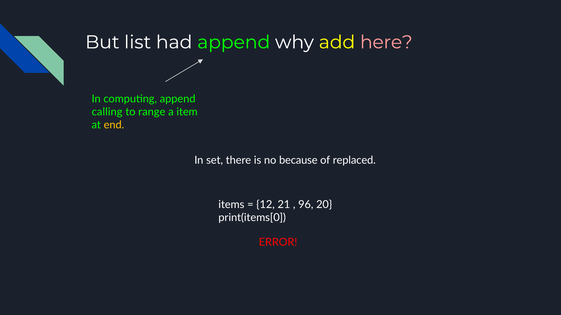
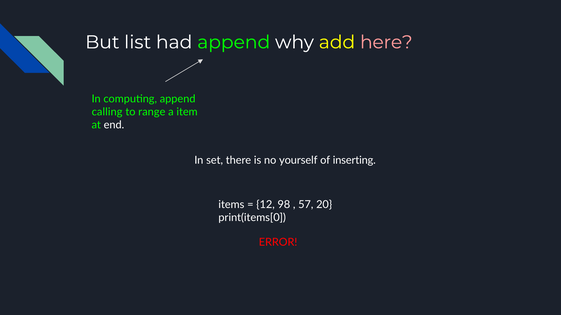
end colour: yellow -> white
because: because -> yourself
replaced: replaced -> inserting
21: 21 -> 98
96: 96 -> 57
